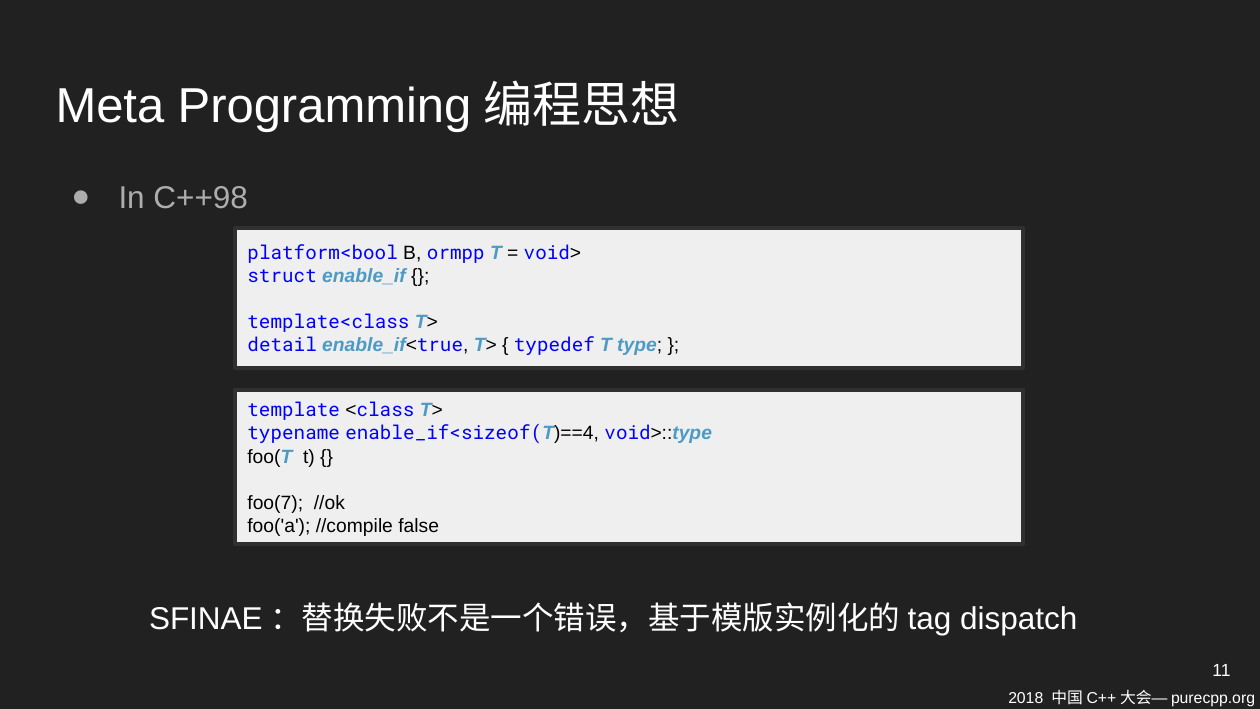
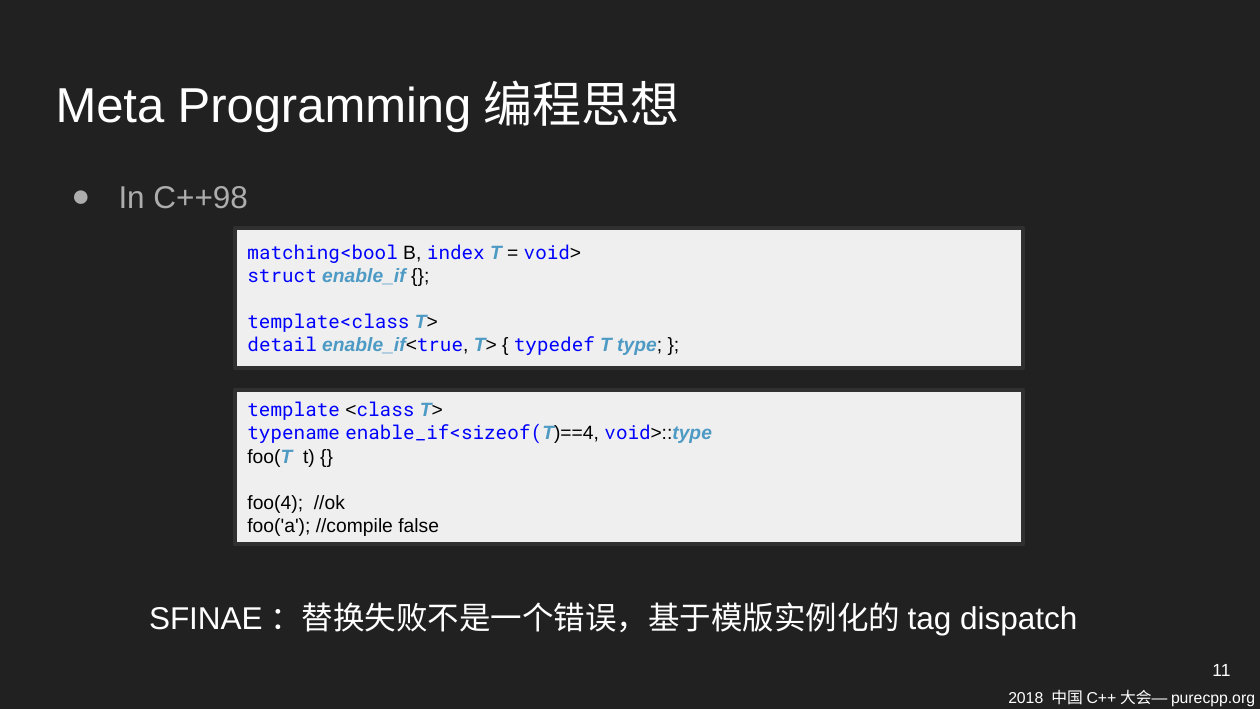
platform<bool: platform<bool -> matching<bool
ormpp: ormpp -> index
foo(7: foo(7 -> foo(4
